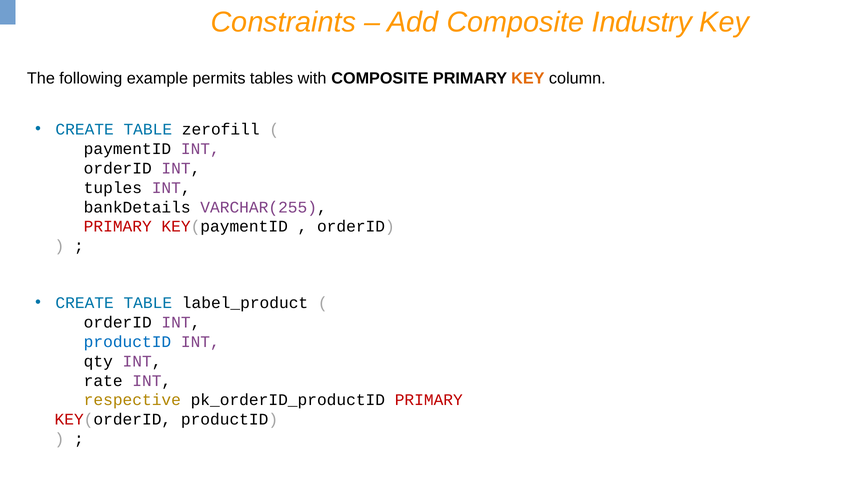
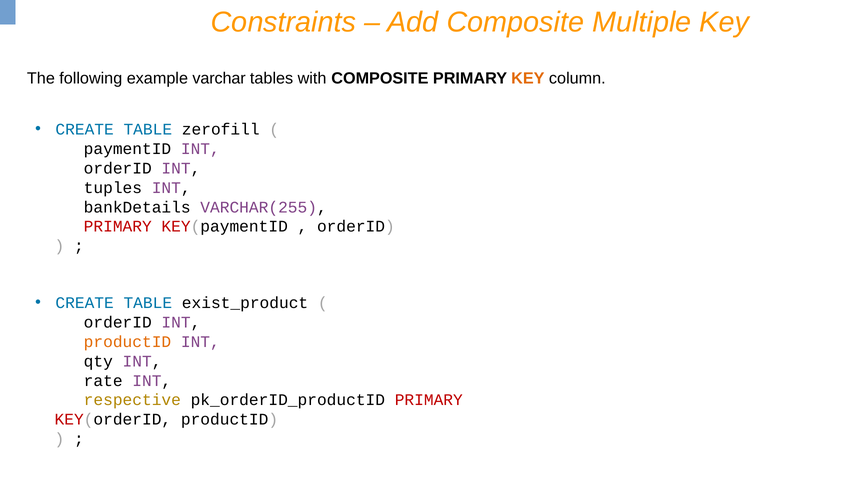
Industry: Industry -> Multiple
permits: permits -> varchar
label_product: label_product -> exist_product
productID at (127, 342) colour: blue -> orange
